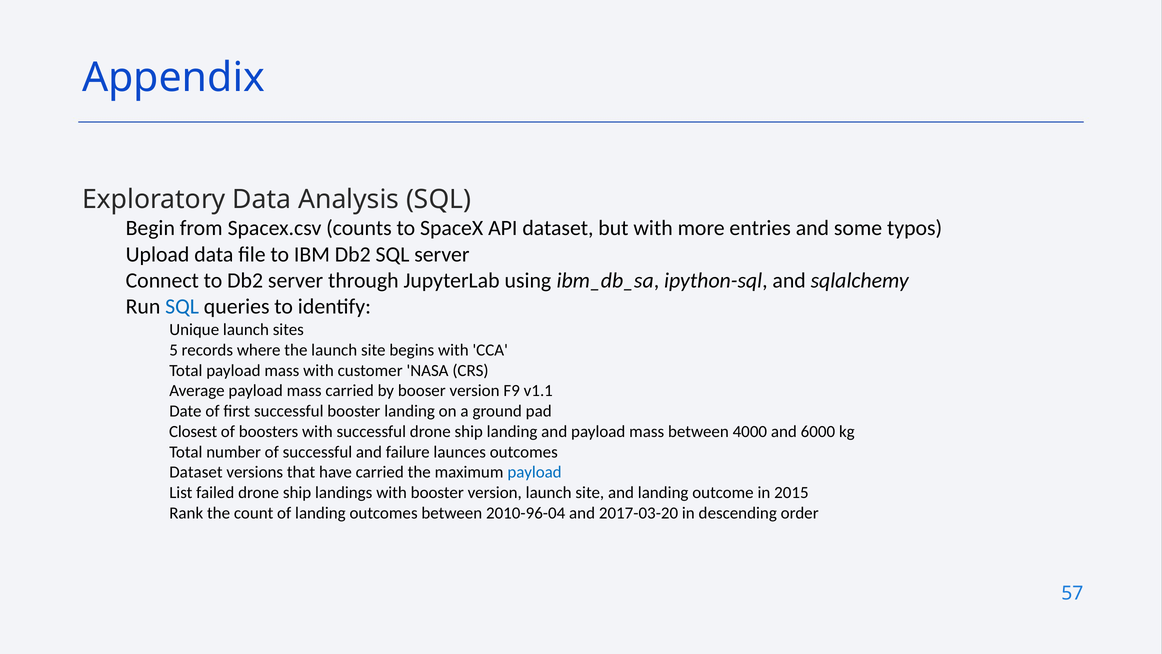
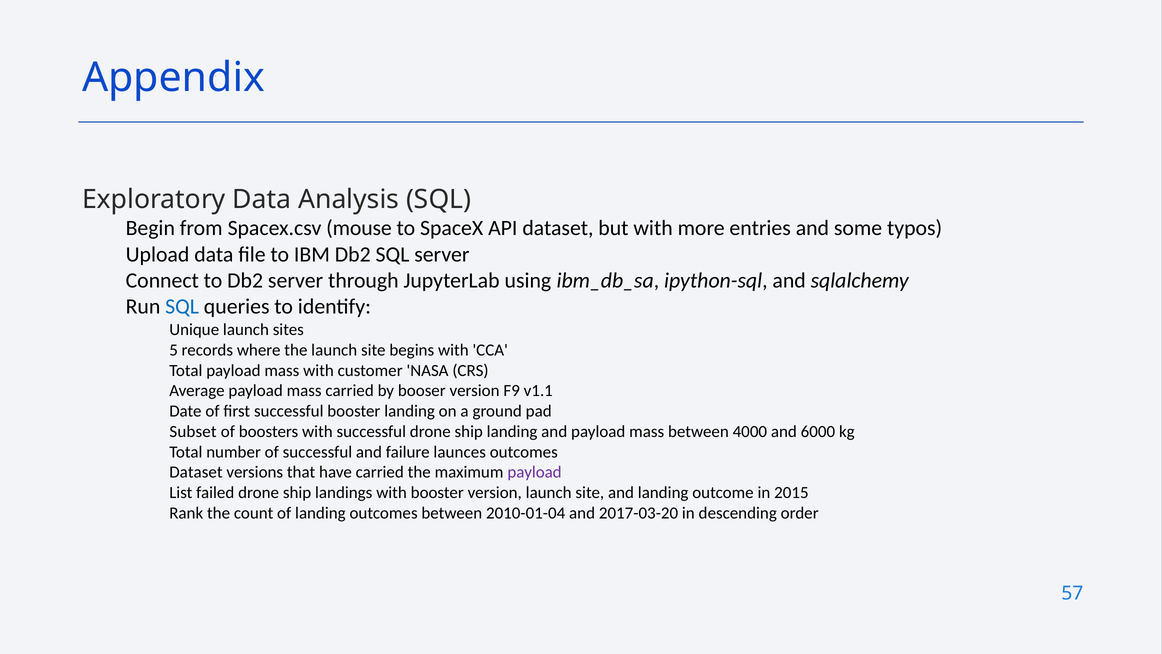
counts: counts -> mouse
Closest: Closest -> Subset
payload at (535, 472) colour: blue -> purple
2010-96-04: 2010-96-04 -> 2010-01-04
